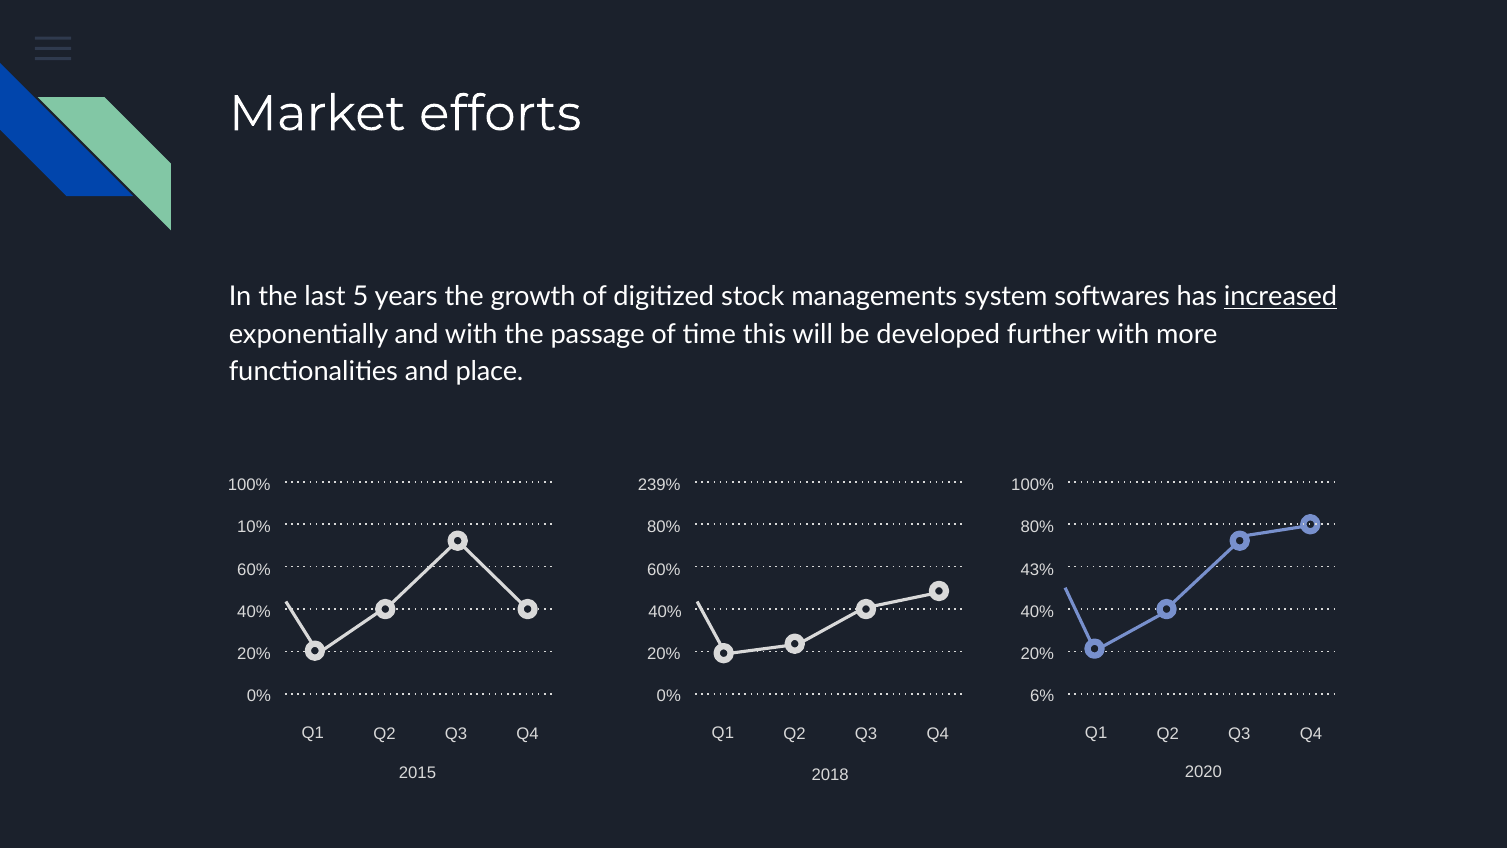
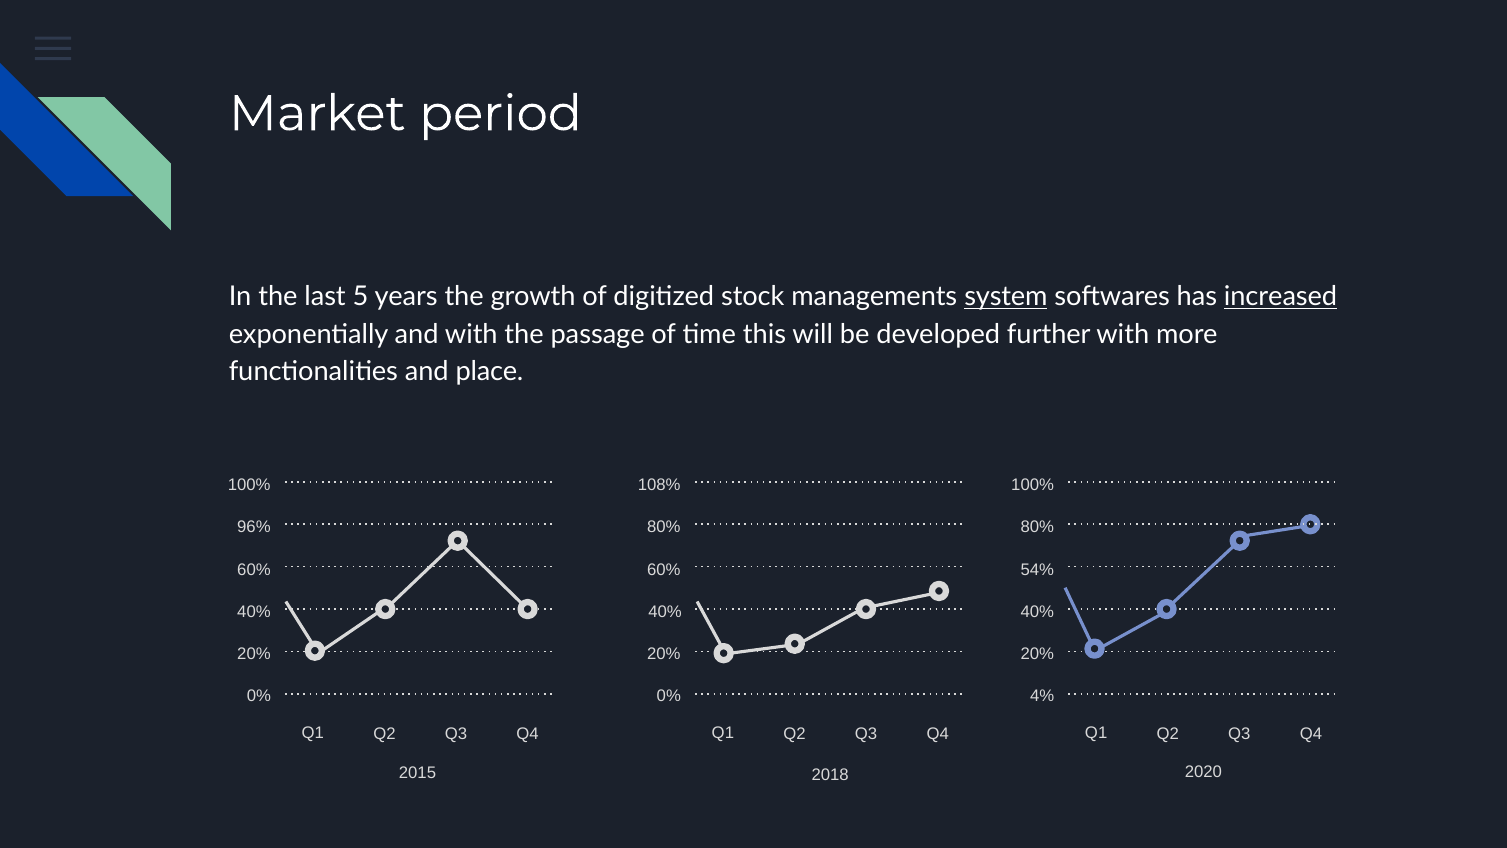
efforts: efforts -> period
system underline: none -> present
239%: 239% -> 108%
10%: 10% -> 96%
43%: 43% -> 54%
6%: 6% -> 4%
